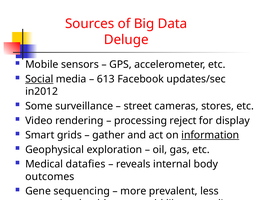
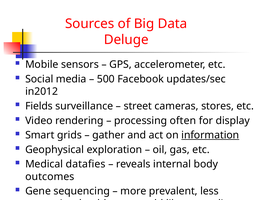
Social underline: present -> none
613: 613 -> 500
Some: Some -> Fields
reject: reject -> often
